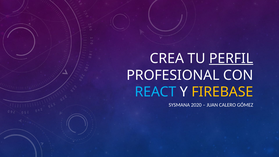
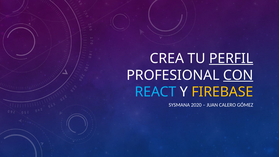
CON underline: none -> present
